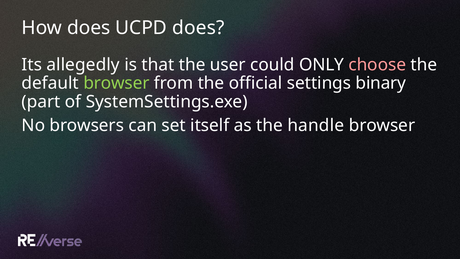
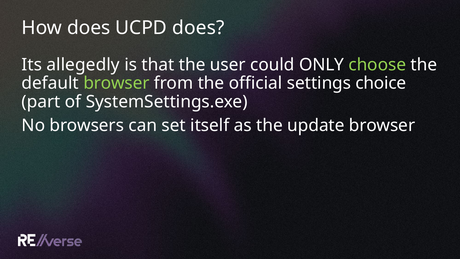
choose colour: pink -> light green
binary: binary -> choice
handle: handle -> update
